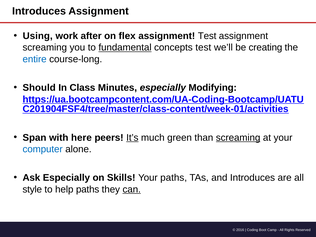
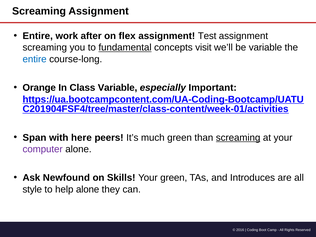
Introduces at (39, 11): Introduces -> Screaming
Using at (38, 36): Using -> Entire
concepts test: test -> visit
be creating: creating -> variable
Should: Should -> Orange
Class Minutes: Minutes -> Variable
Modifying: Modifying -> Important
It’s underline: present -> none
computer colour: blue -> purple
Ask Especially: Especially -> Newfound
Your paths: paths -> green
help paths: paths -> alone
can underline: present -> none
